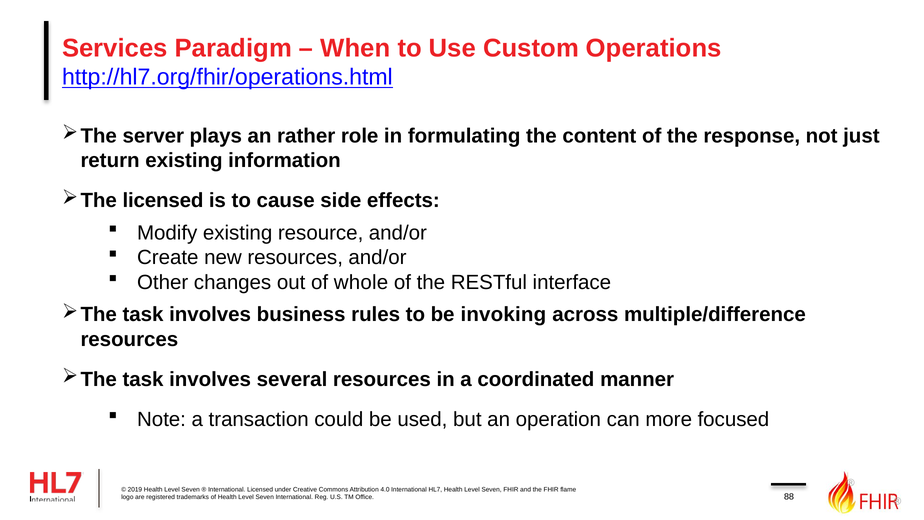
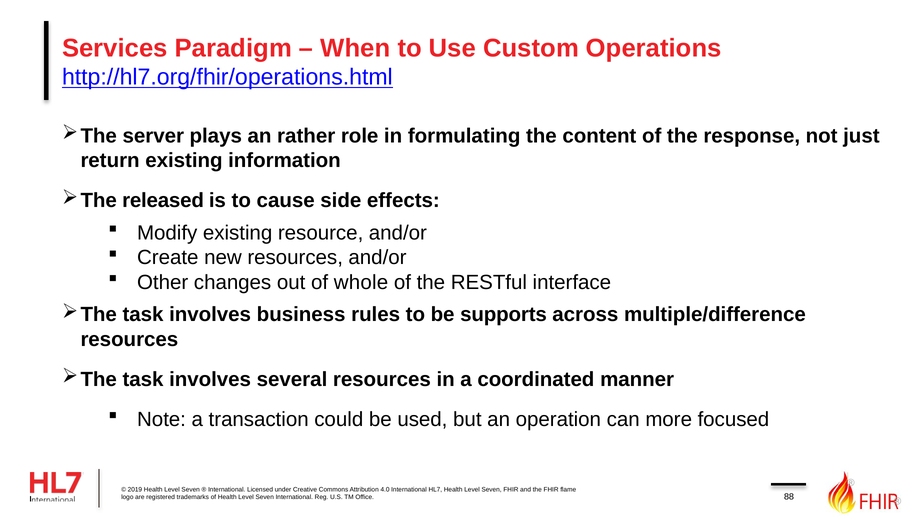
licensed at (163, 201): licensed -> released
invoking: invoking -> supports
